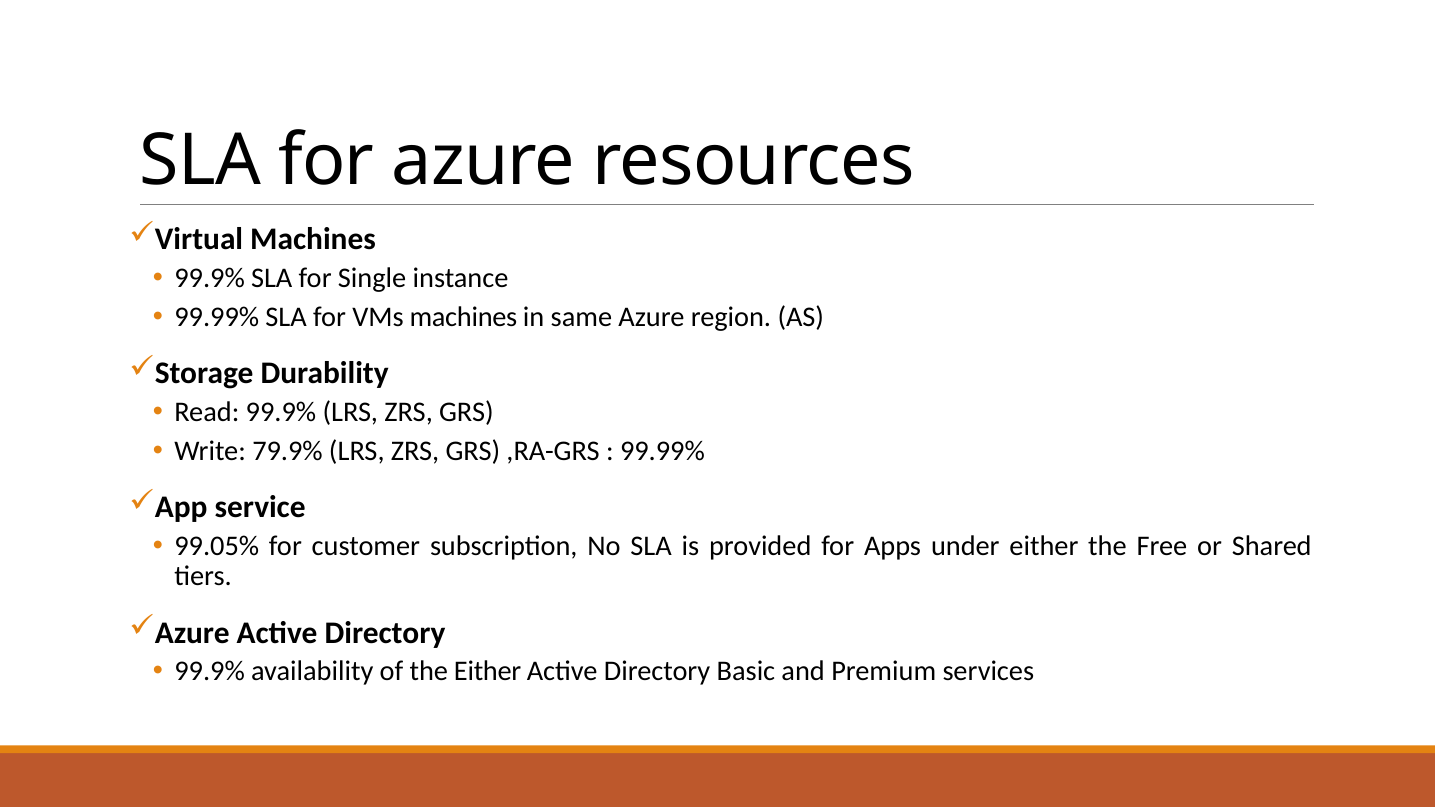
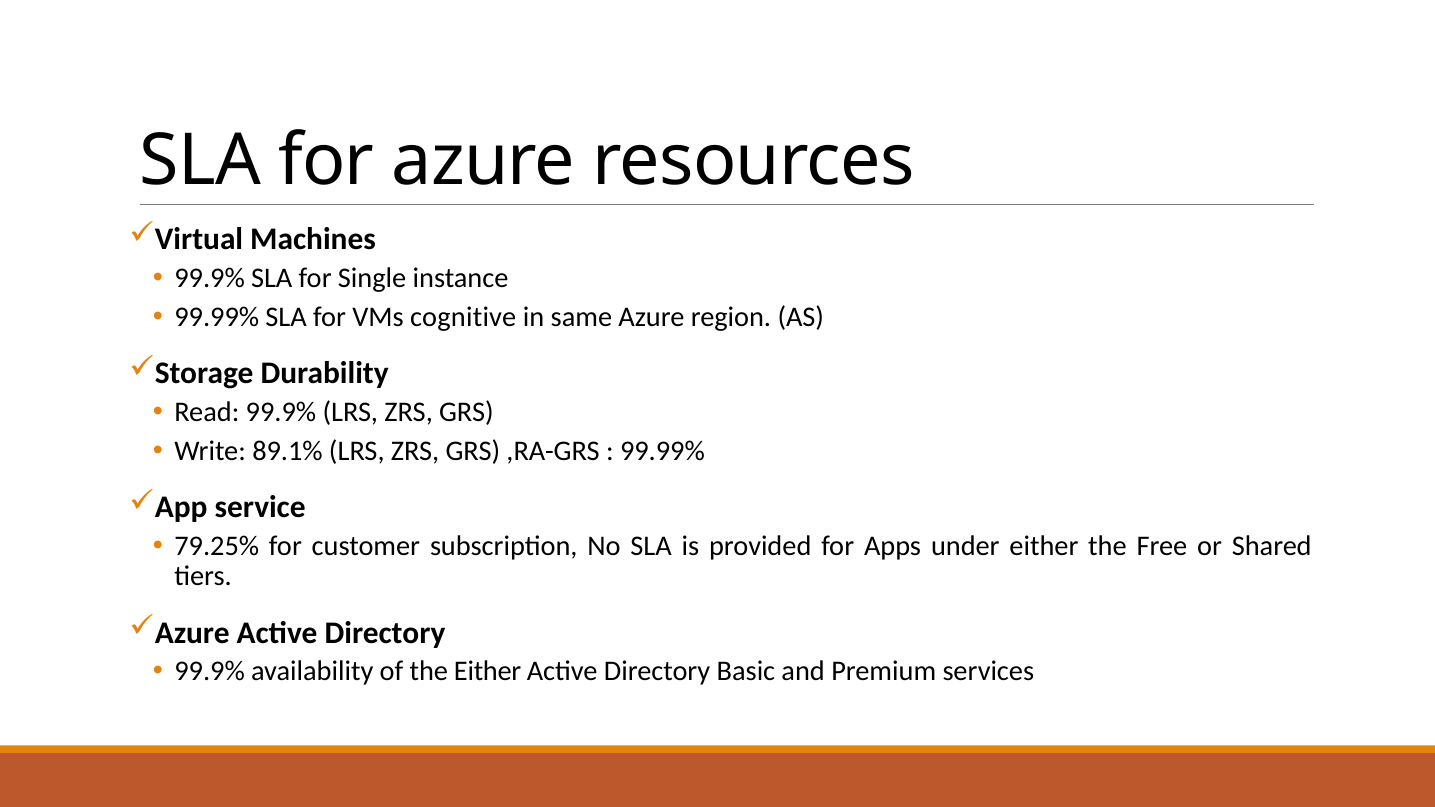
VMs machines: machines -> cognitive
79.9%: 79.9% -> 89.1%
99.05%: 99.05% -> 79.25%
